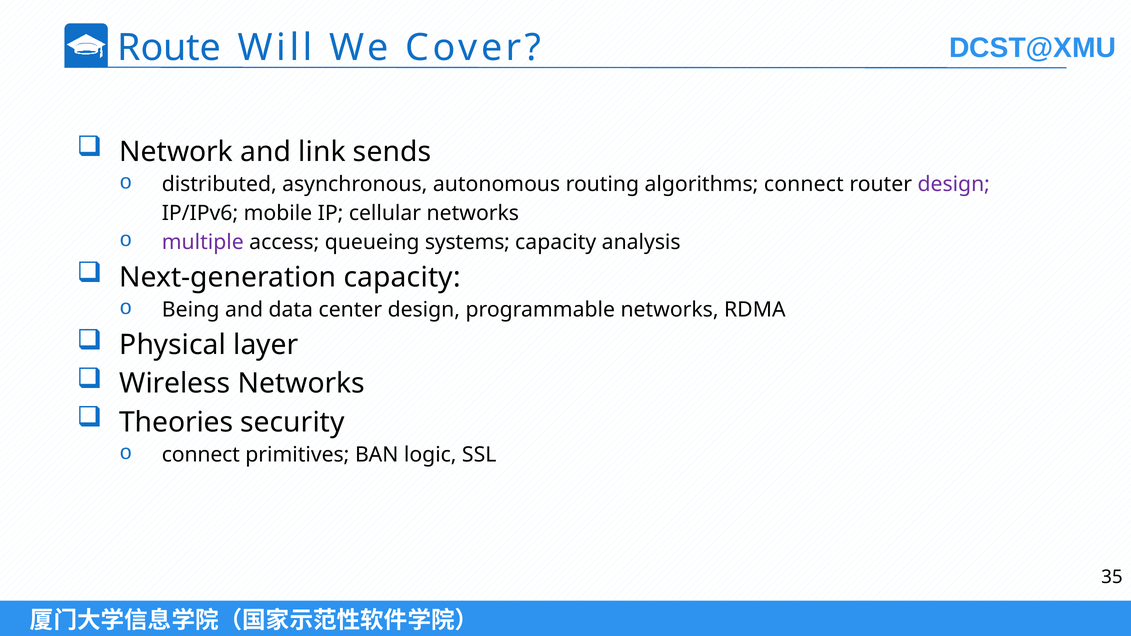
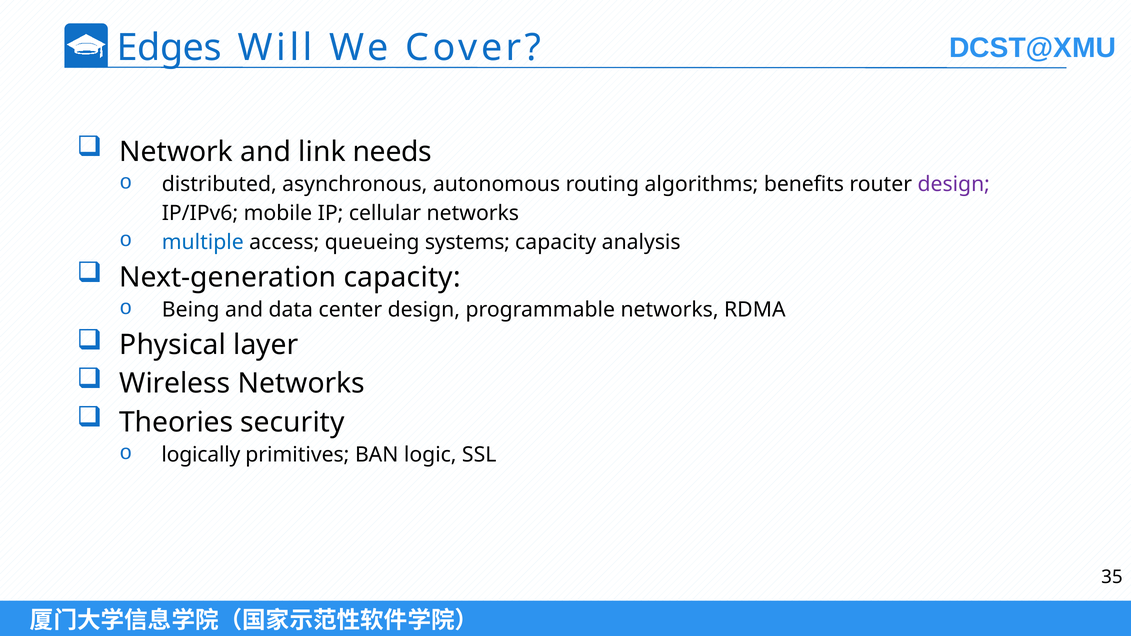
Route: Route -> Edges
sends: sends -> needs
algorithms connect: connect -> benefits
multiple colour: purple -> blue
connect at (201, 455): connect -> logically
